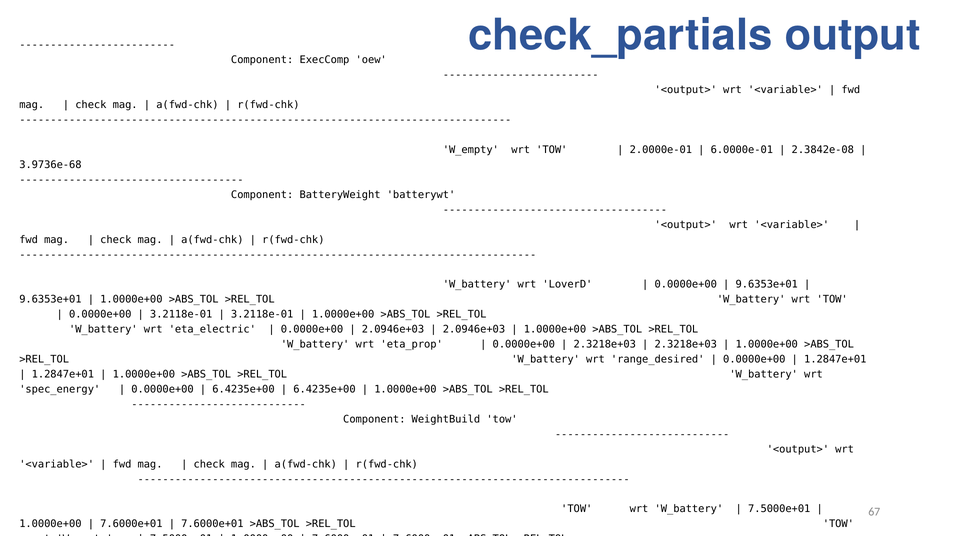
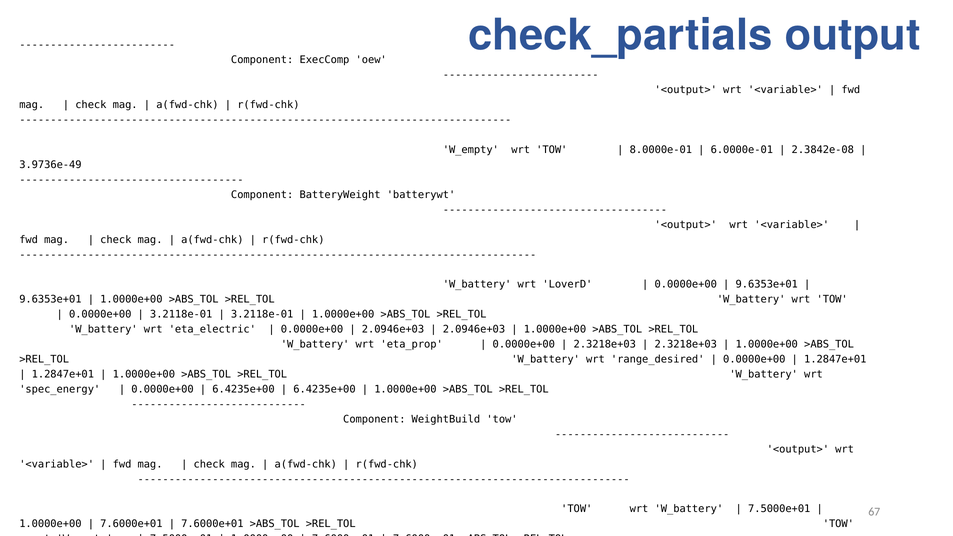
2.0000e-01: 2.0000e-01 -> 8.0000e-01
3.9736e-68: 3.9736e-68 -> 3.9736e-49
